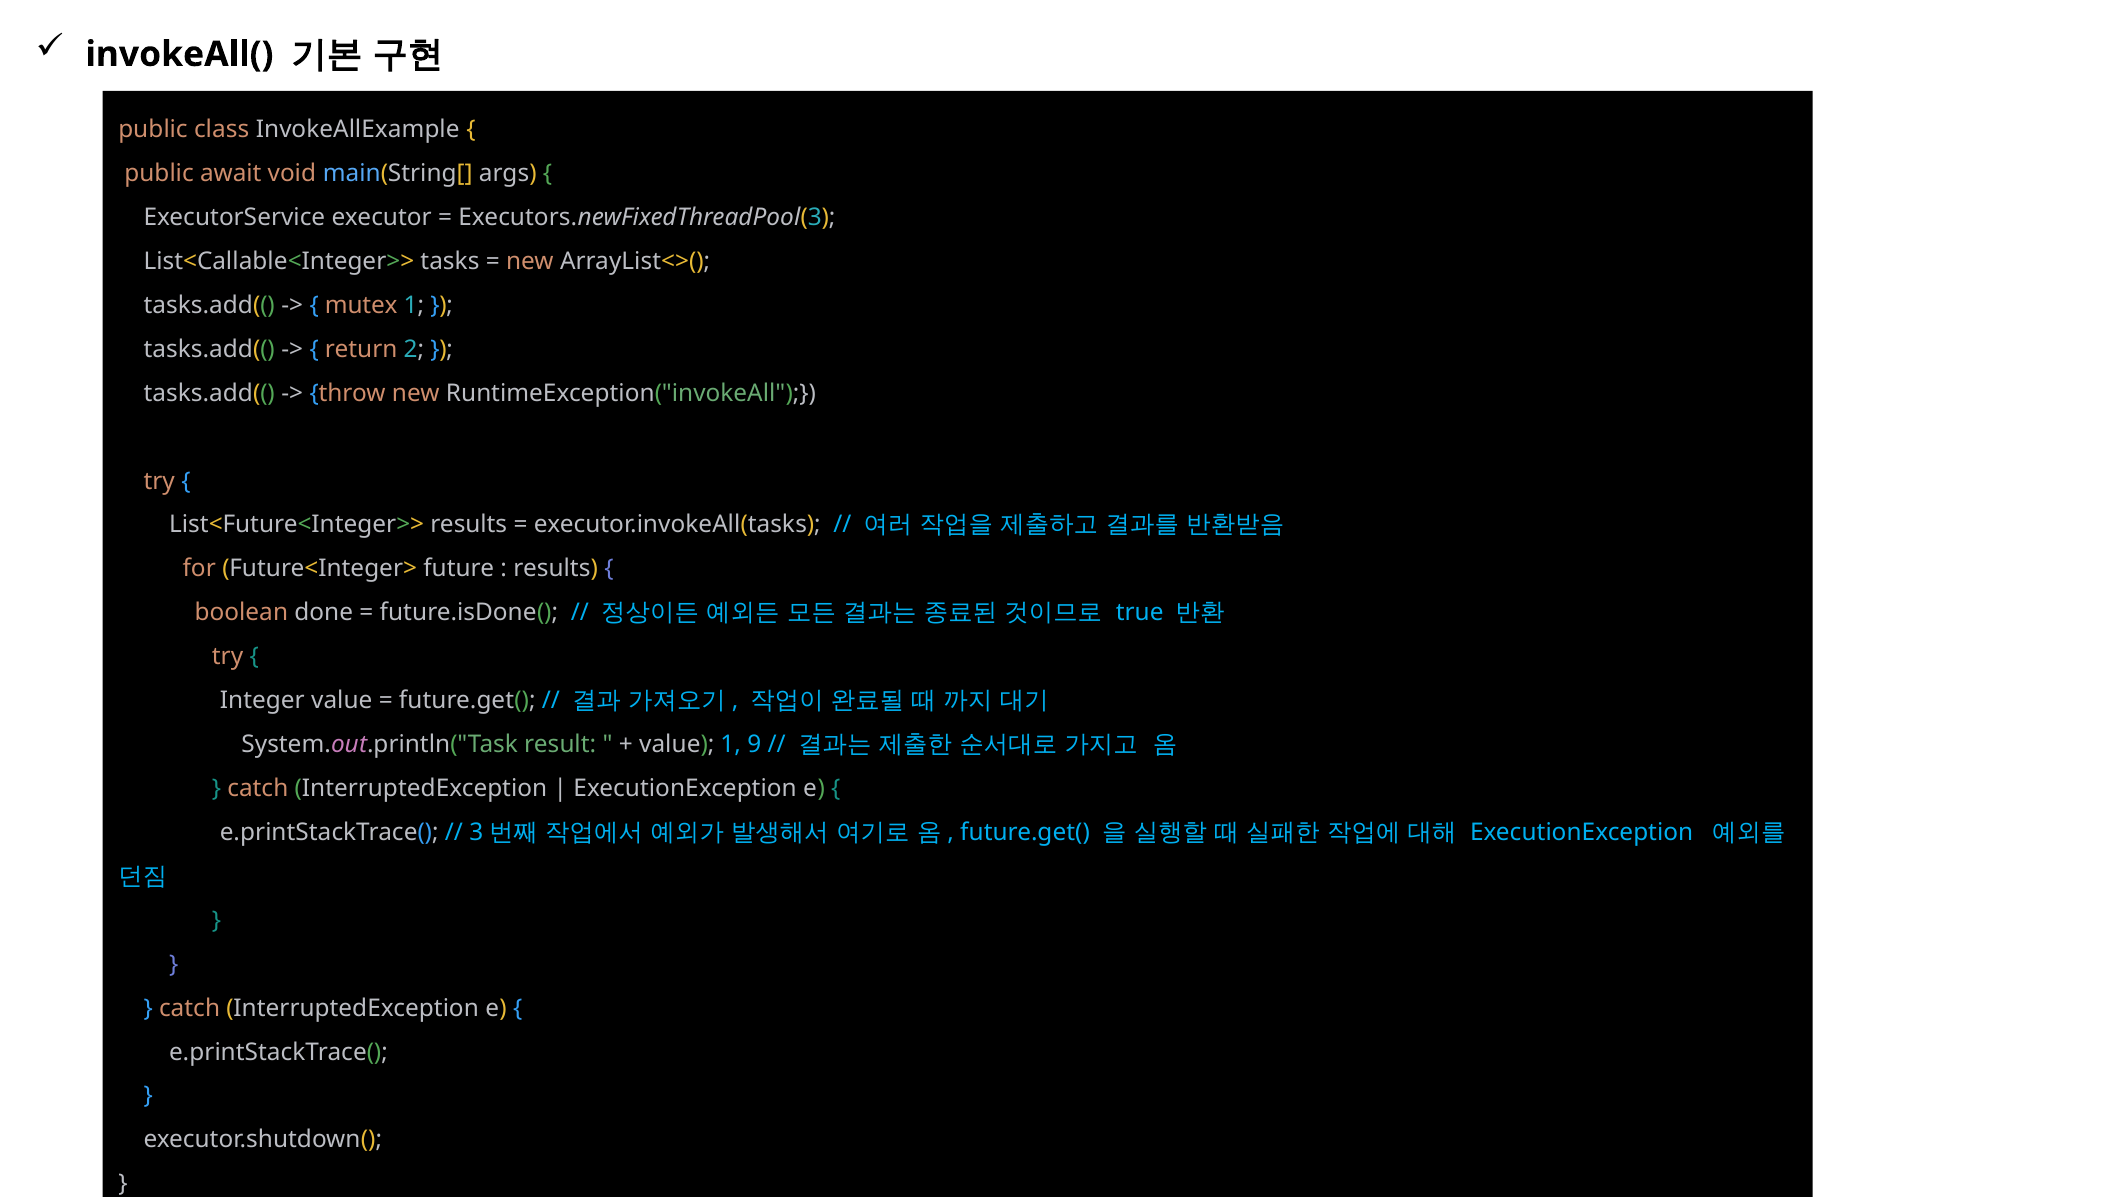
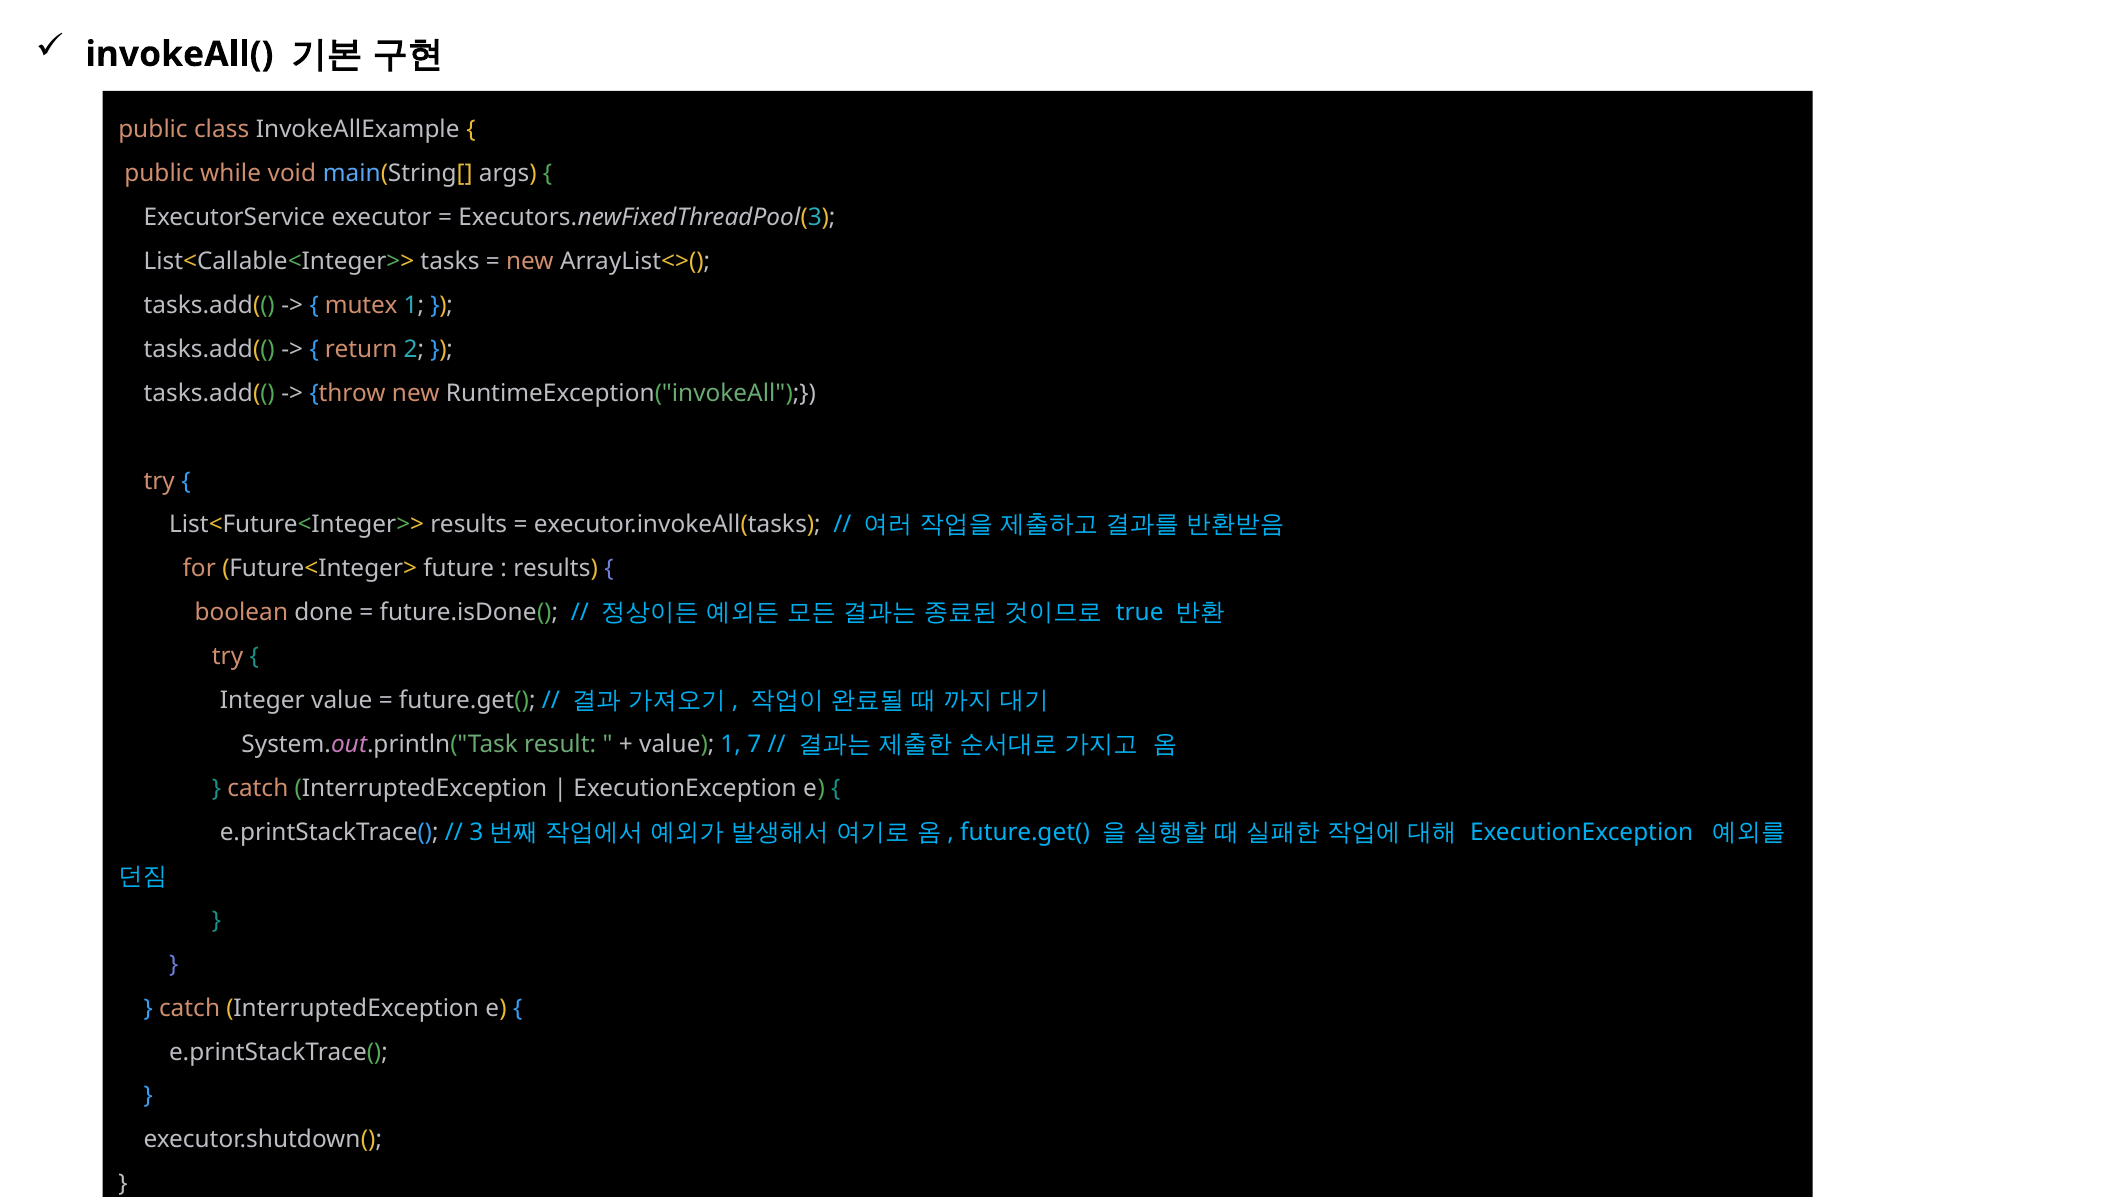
await: await -> while
9: 9 -> 7
